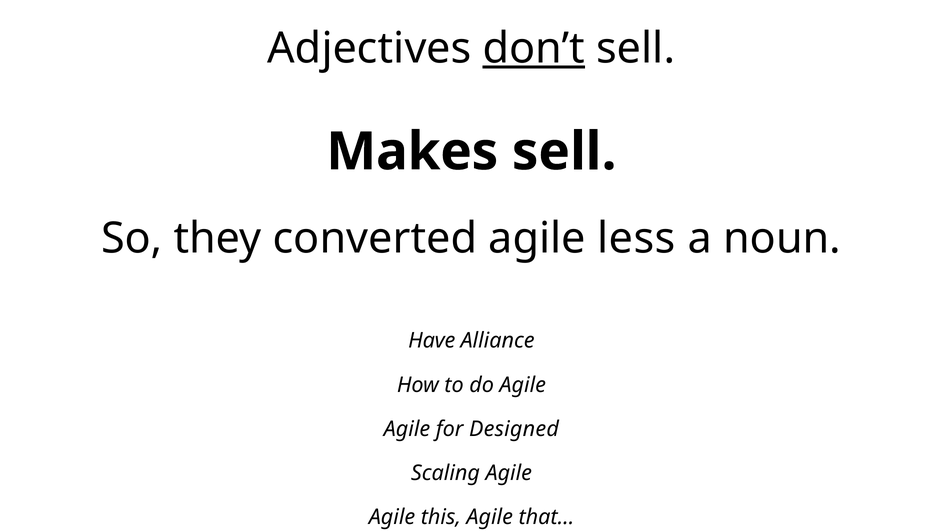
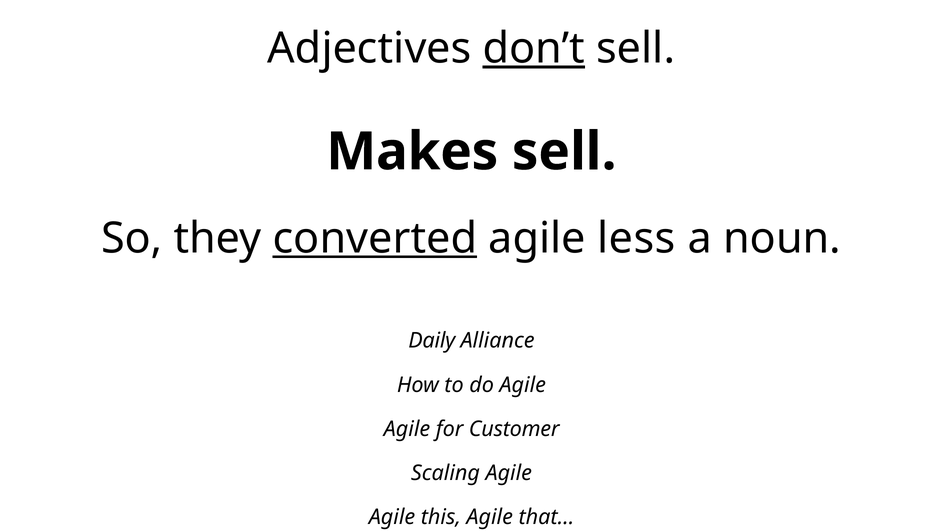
converted underline: none -> present
Have: Have -> Daily
Designed: Designed -> Customer
